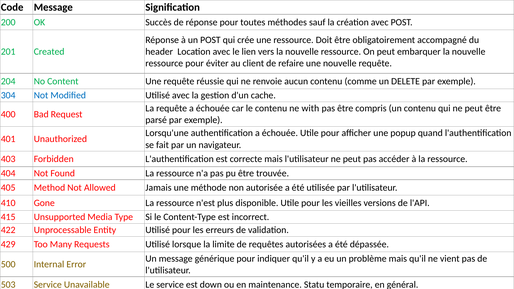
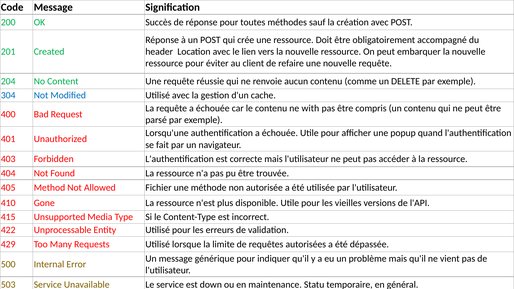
Jamais: Jamais -> Fichier
